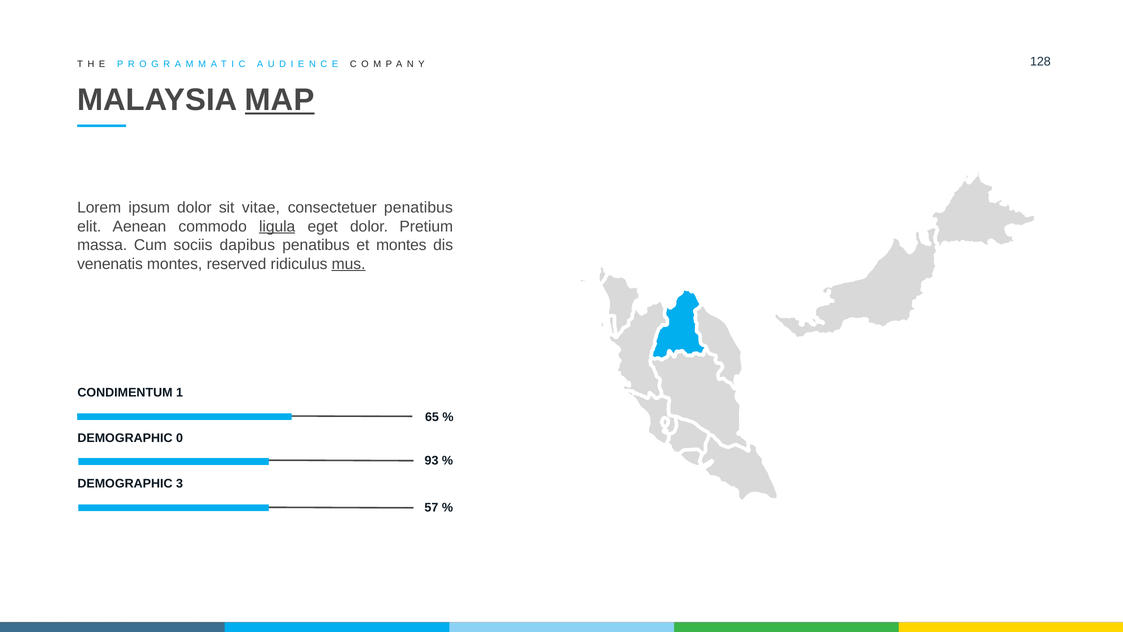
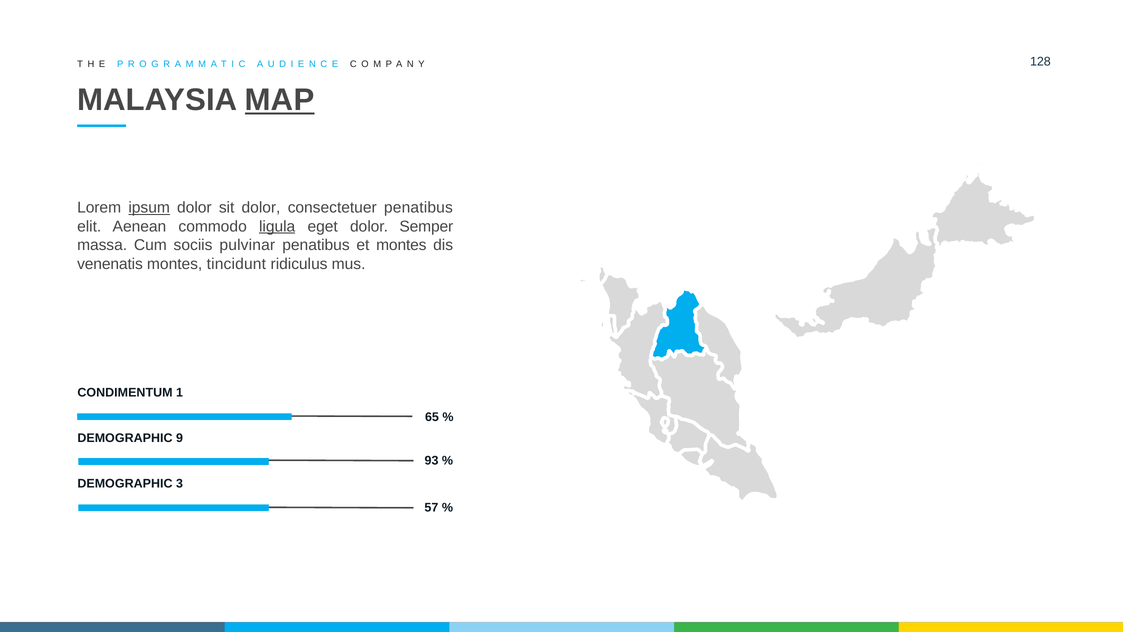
ipsum underline: none -> present
sit vitae: vitae -> dolor
Pretium: Pretium -> Semper
dapibus: dapibus -> pulvinar
reserved: reserved -> tincidunt
mus underline: present -> none
0: 0 -> 9
